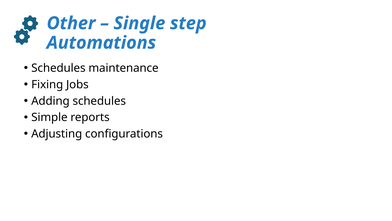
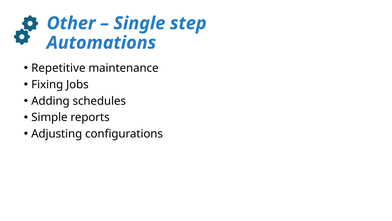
Schedules at (58, 68): Schedules -> Repetitive
